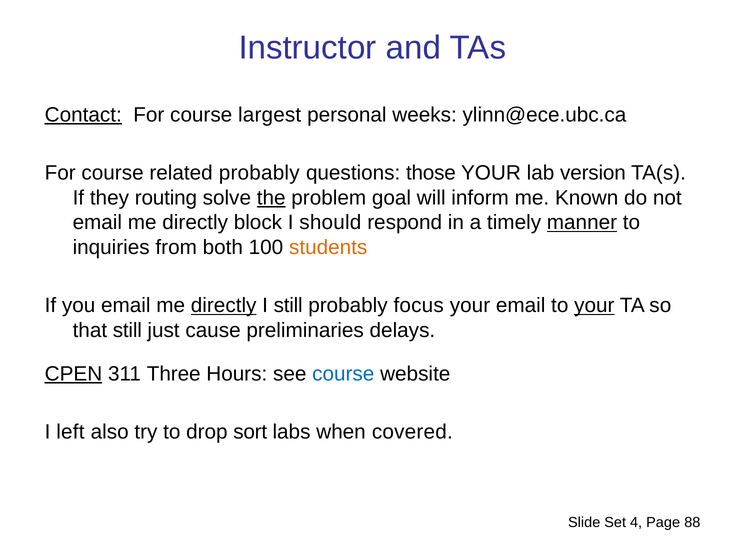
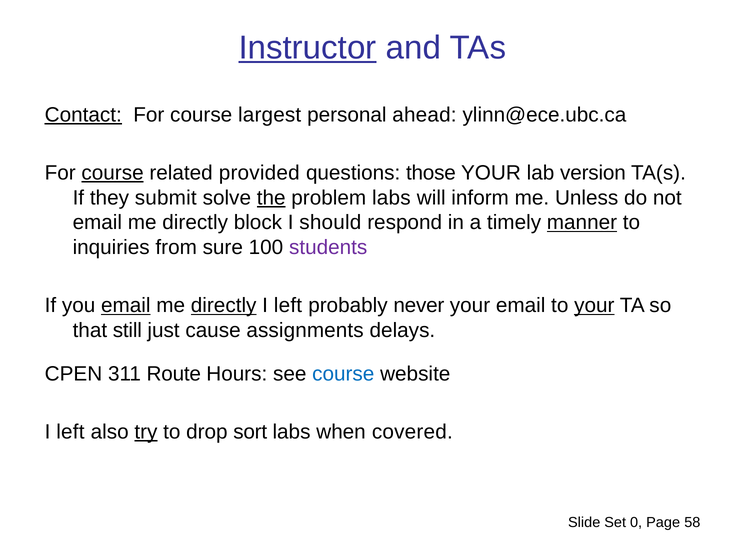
Instructor underline: none -> present
weeks: weeks -> ahead
course at (113, 173) underline: none -> present
related probably: probably -> provided
routing: routing -> submit
problem goal: goal -> labs
Known: Known -> Unless
both: both -> sure
students colour: orange -> purple
email at (126, 305) underline: none -> present
still at (288, 305): still -> left
focus: focus -> never
preliminaries: preliminaries -> assignments
CPEN underline: present -> none
Three: Three -> Route
try underline: none -> present
4: 4 -> 0
88: 88 -> 58
